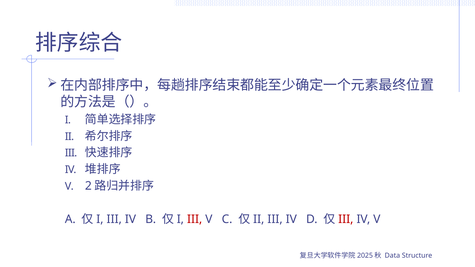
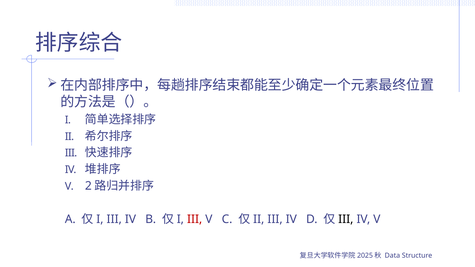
III at (346, 219) colour: red -> black
